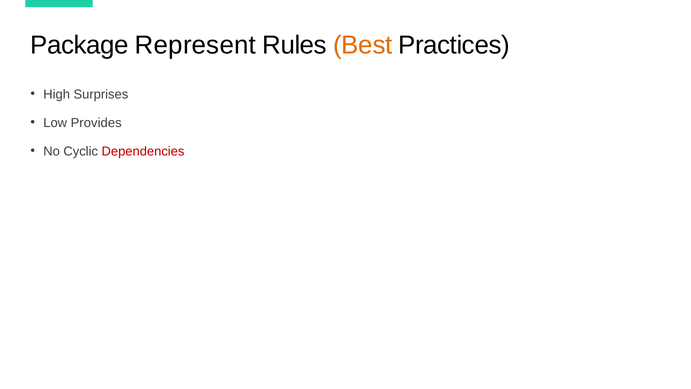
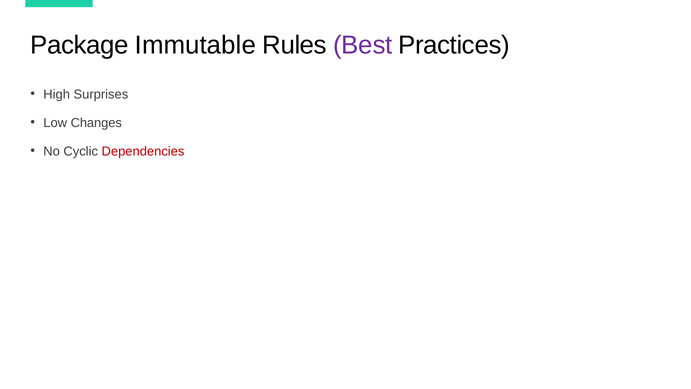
Represent: Represent -> Immutable
Best colour: orange -> purple
Provides: Provides -> Changes
